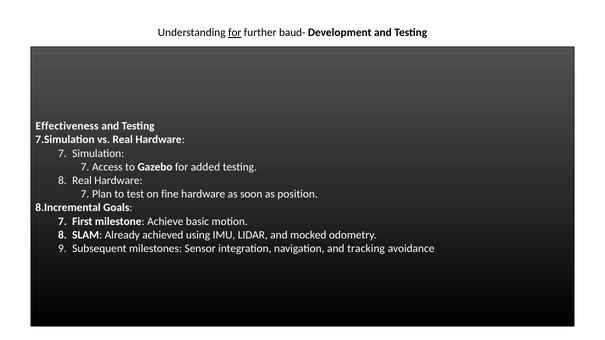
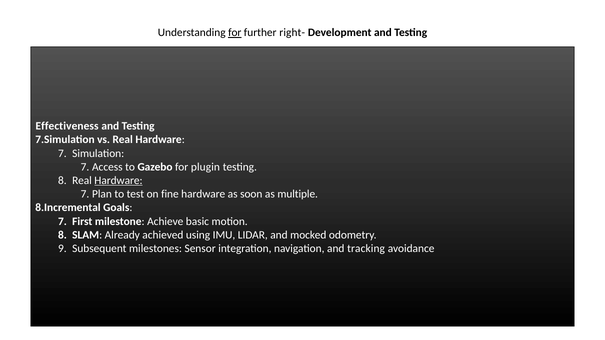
baud-: baud- -> right-
added: added -> plugin
Hardware at (118, 181) underline: none -> present
position: position -> multiple
